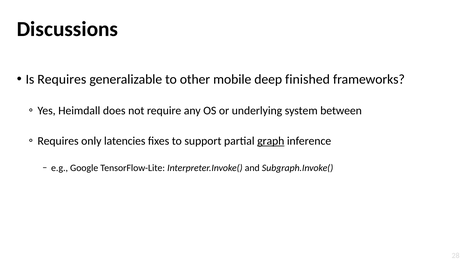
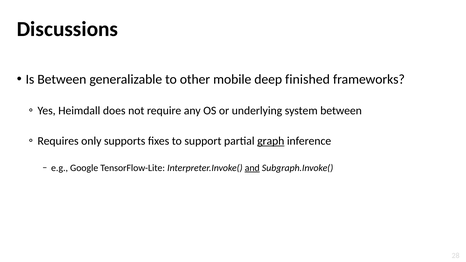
Is Requires: Requires -> Between
latencies: latencies -> supports
and underline: none -> present
